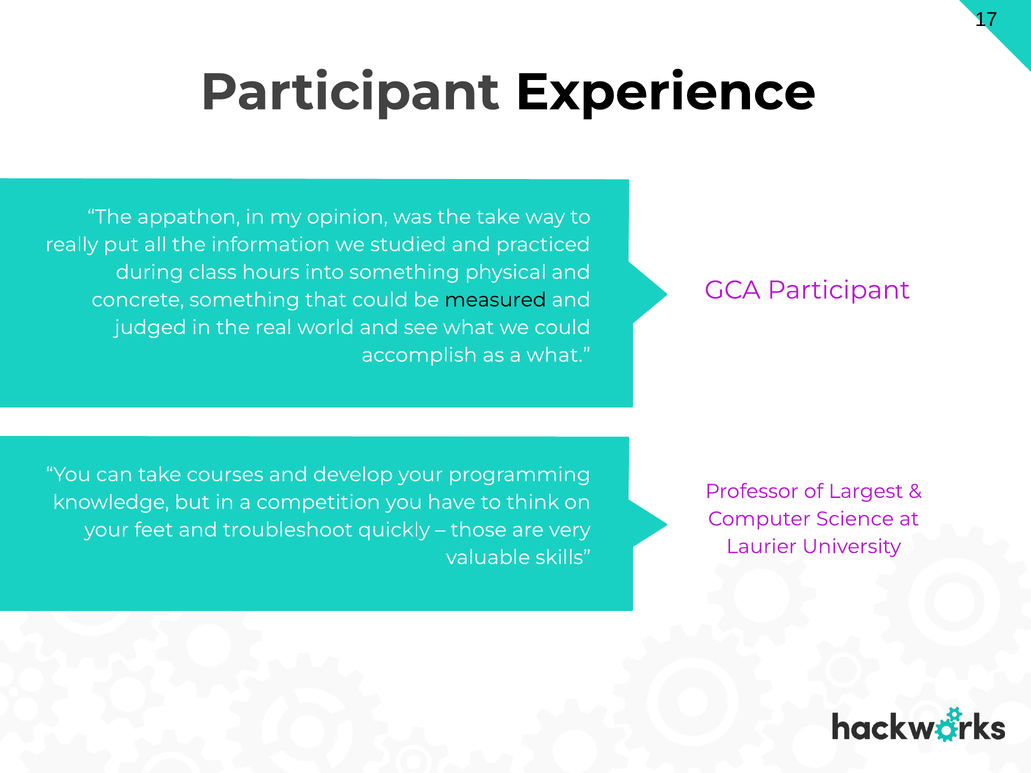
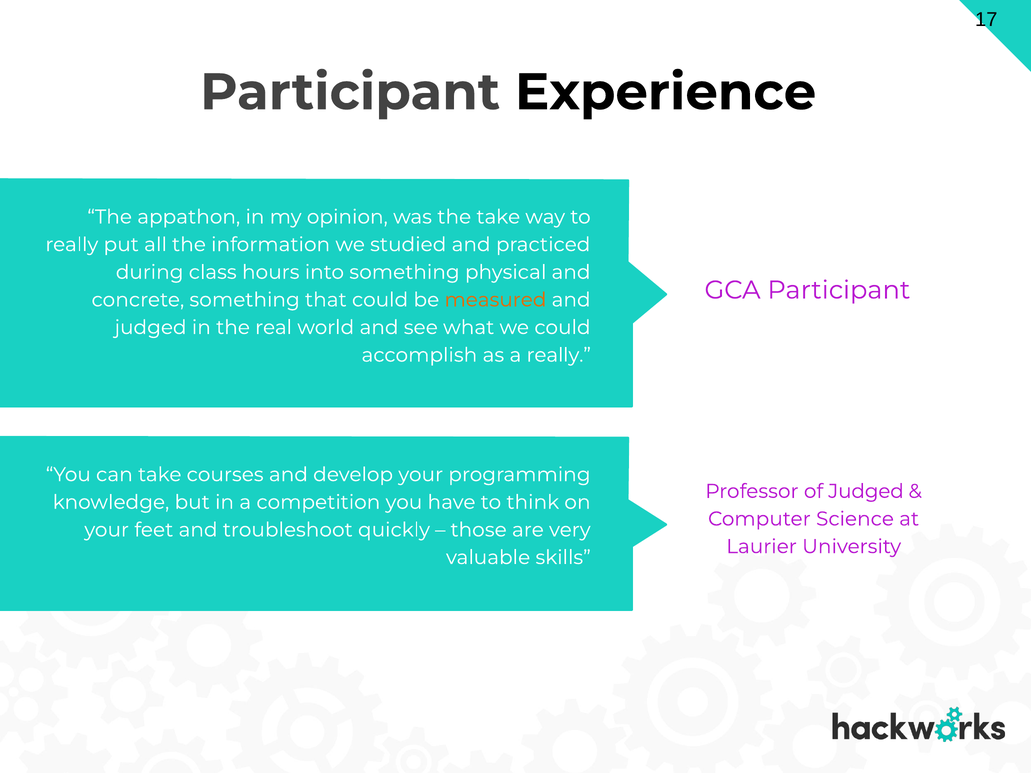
measured colour: black -> orange
a what: what -> really
of Largest: Largest -> Judged
